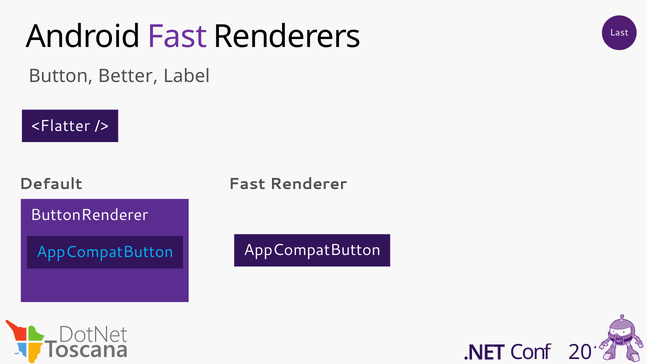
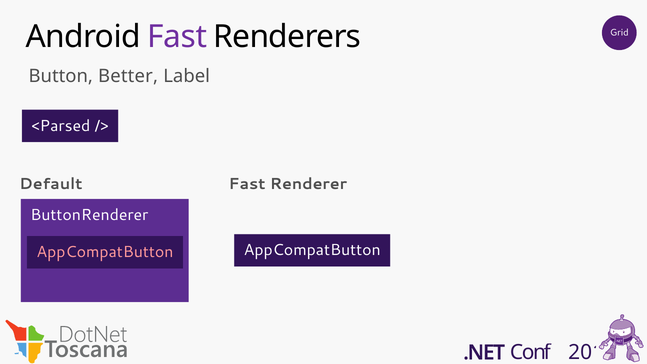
Last: Last -> Grid
<Flatter: <Flatter -> <Parsed
AppCompatButton at (105, 252) colour: light blue -> pink
